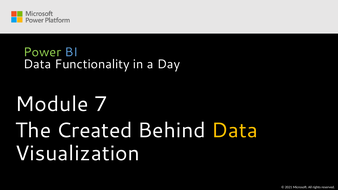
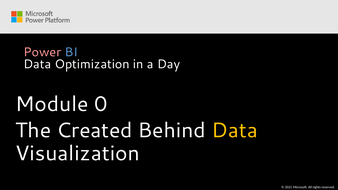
Power colour: light green -> pink
Functionality: Functionality -> Optimization
7: 7 -> 0
